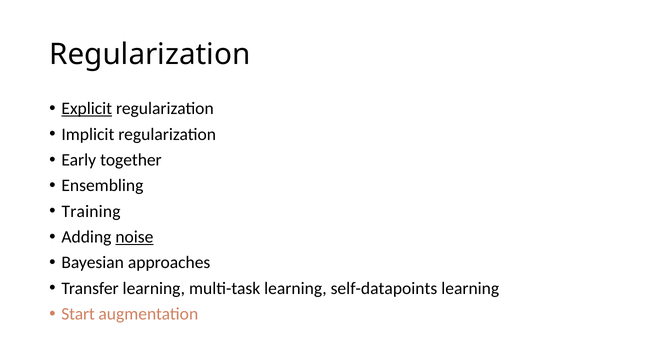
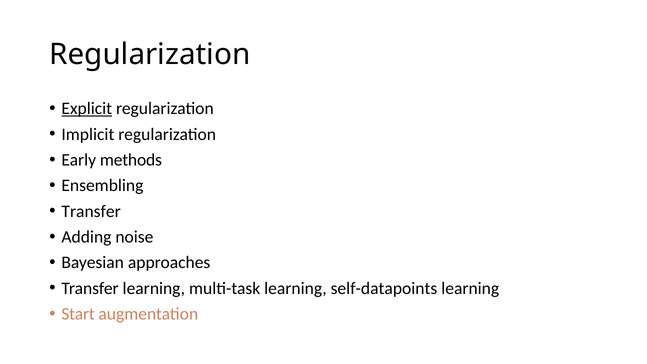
together: together -> methods
Training at (91, 211): Training -> Transfer
noise underline: present -> none
